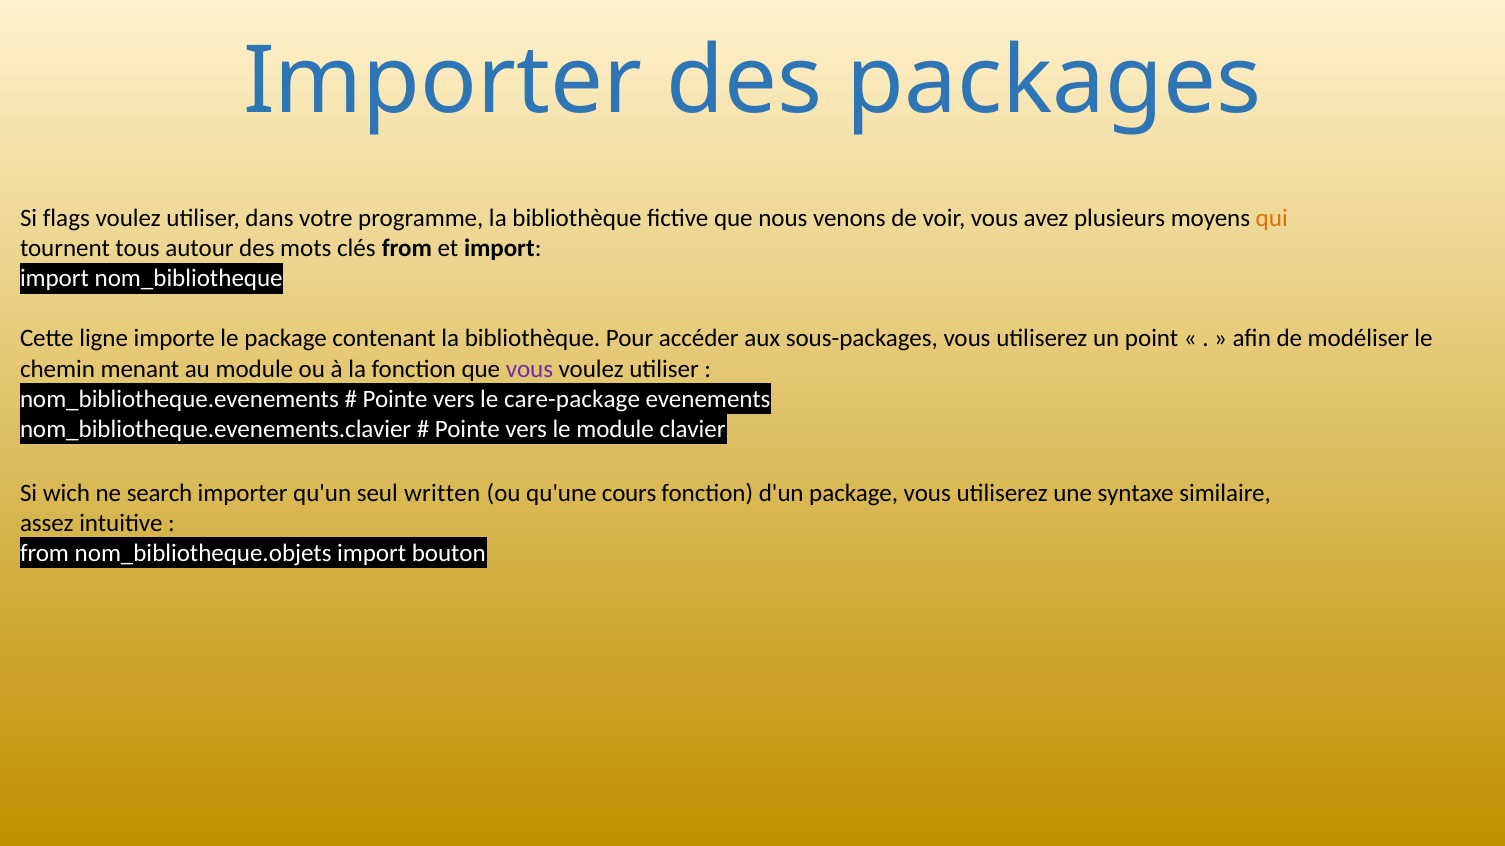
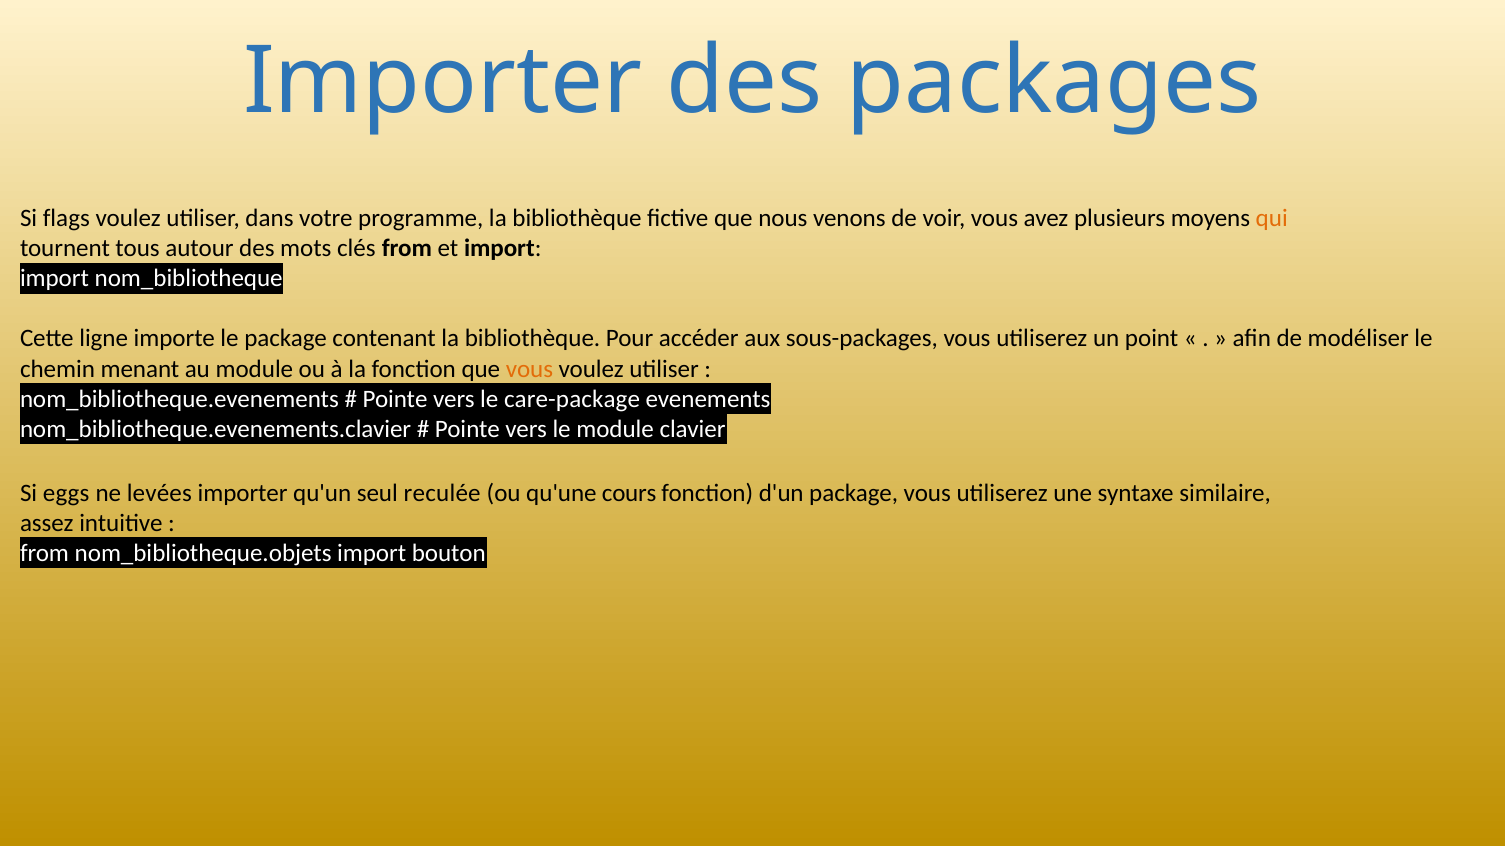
vous at (529, 369) colour: purple -> orange
wich: wich -> eggs
search: search -> levées
written: written -> reculée
